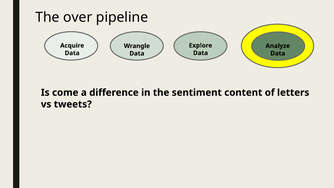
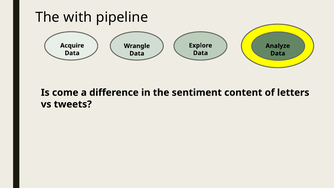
over: over -> with
